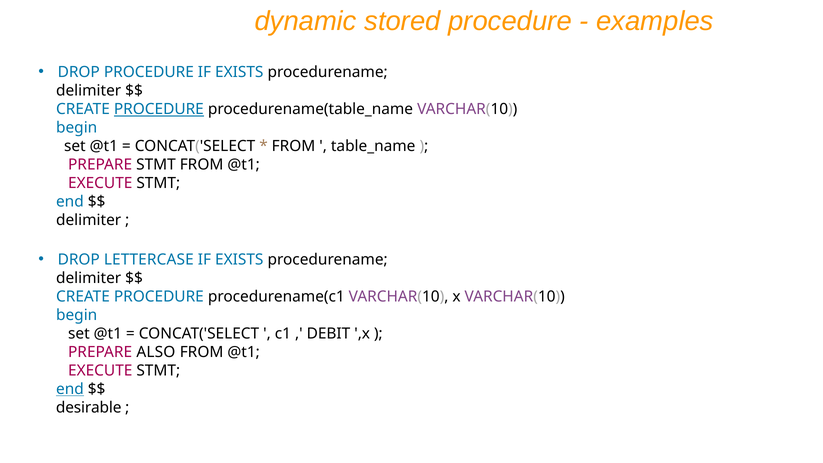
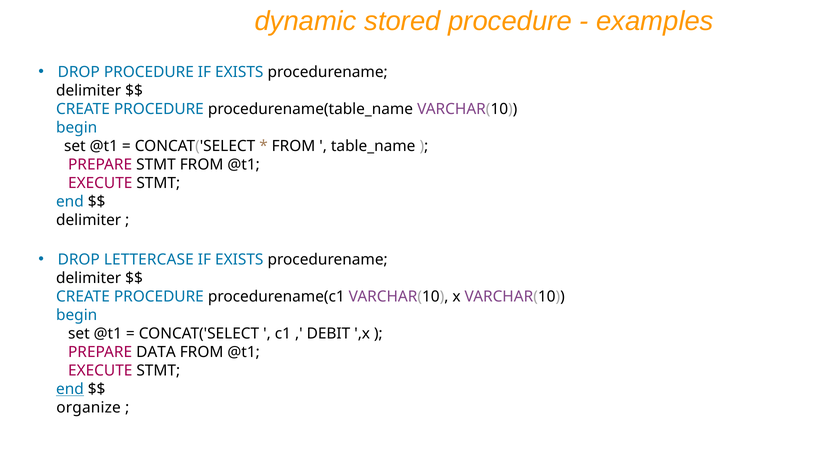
PROCEDURE at (159, 109) underline: present -> none
ALSO: ALSO -> DATA
desirable: desirable -> organize
